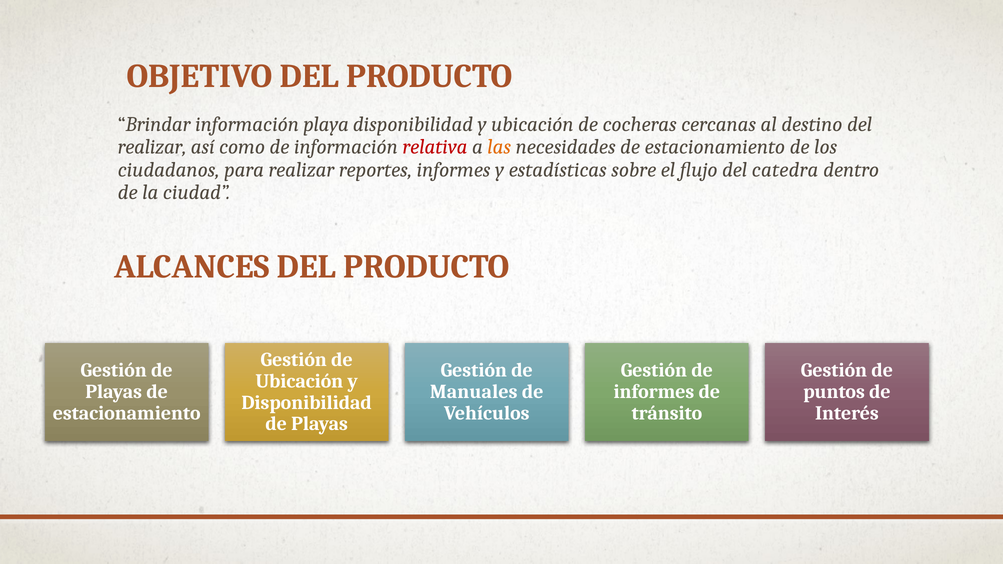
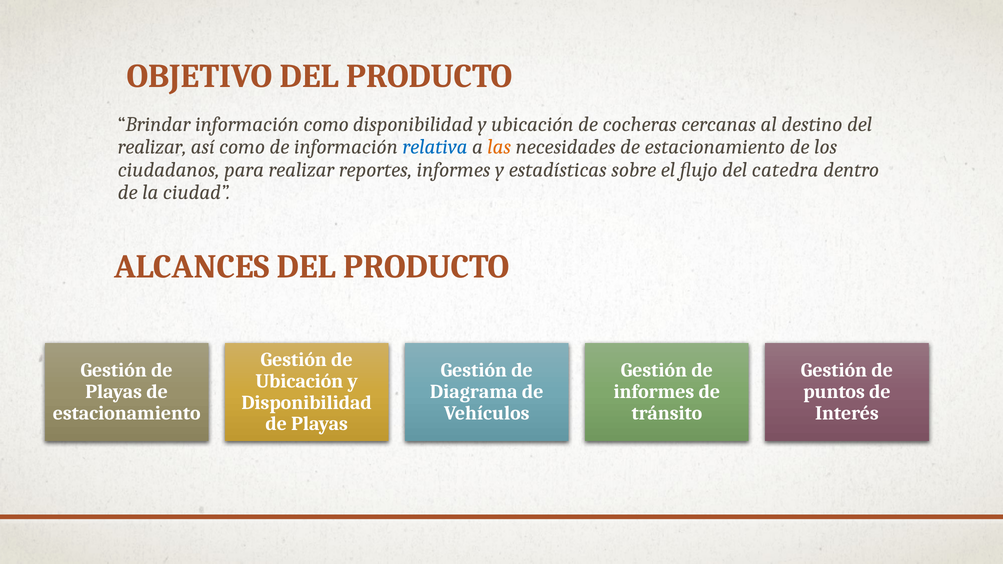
información playa: playa -> como
relativa colour: red -> blue
Manuales: Manuales -> Diagrama
